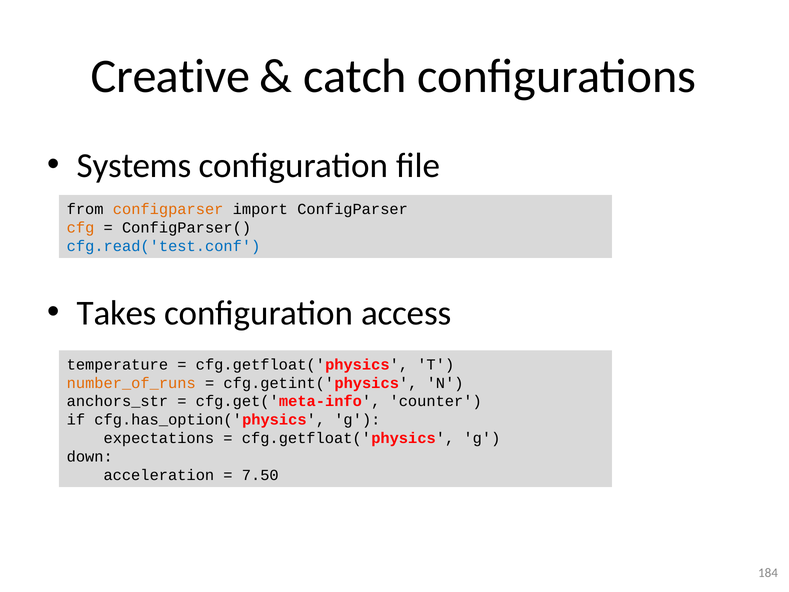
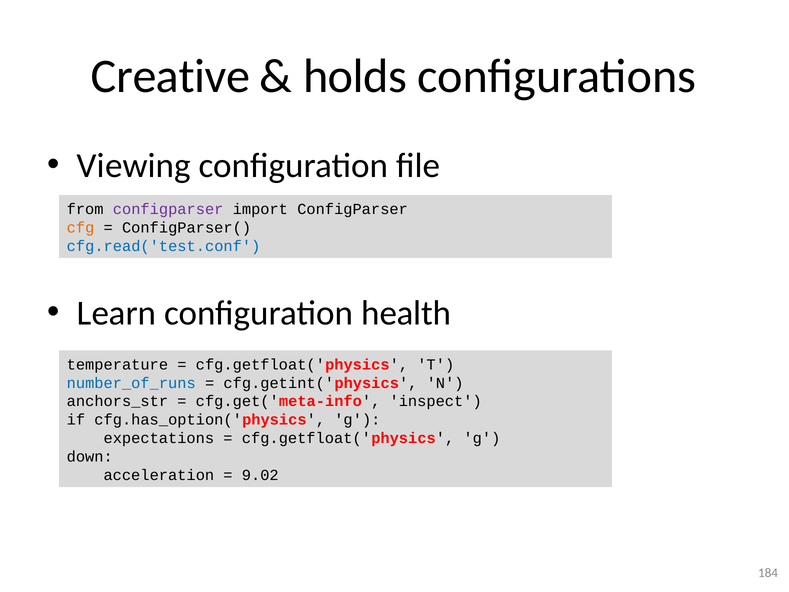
catch: catch -> holds
Systems: Systems -> Viewing
configparser at (168, 209) colour: orange -> purple
Takes: Takes -> Learn
access: access -> health
number_of_runs colour: orange -> blue
counter: counter -> inspect
7.50: 7.50 -> 9.02
